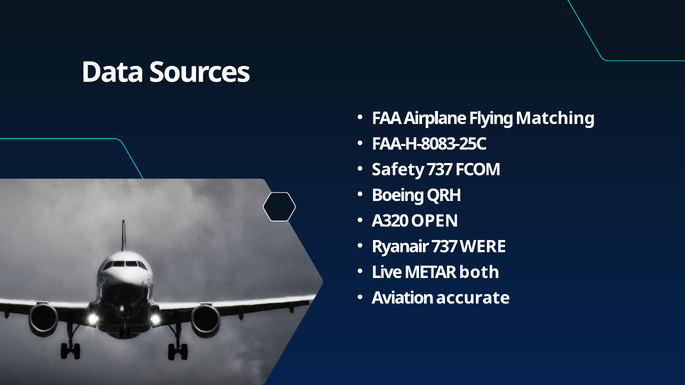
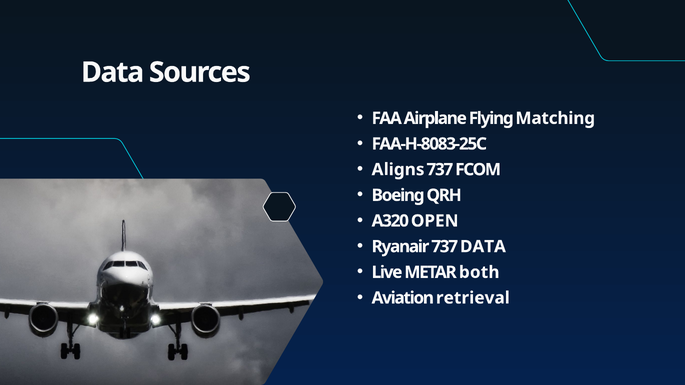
Safety: Safety -> Aligns
737 WERE: WERE -> DATA
accurate: accurate -> retrieval
